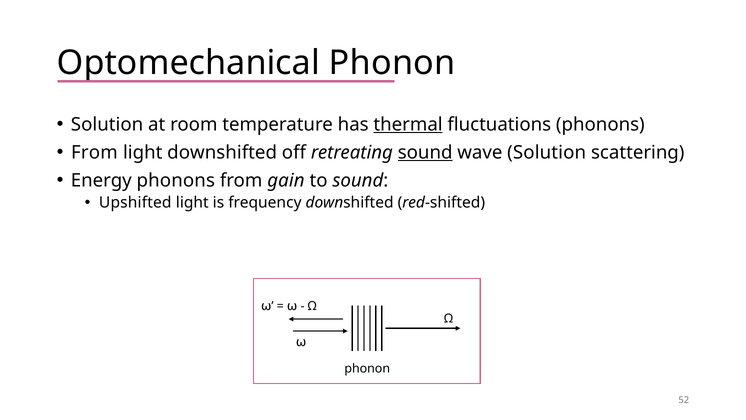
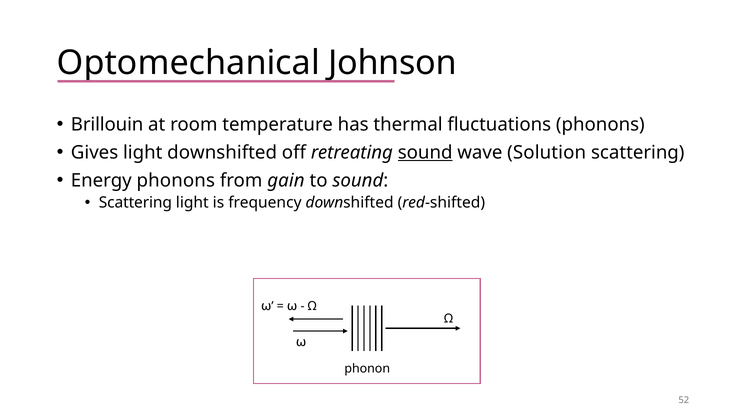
Phonon at (392, 63): Phonon -> Johnson
Solution at (107, 124): Solution -> Brillouin
thermal underline: present -> none
From at (94, 152): From -> Gives
Upshifted at (135, 203): Upshifted -> Scattering
